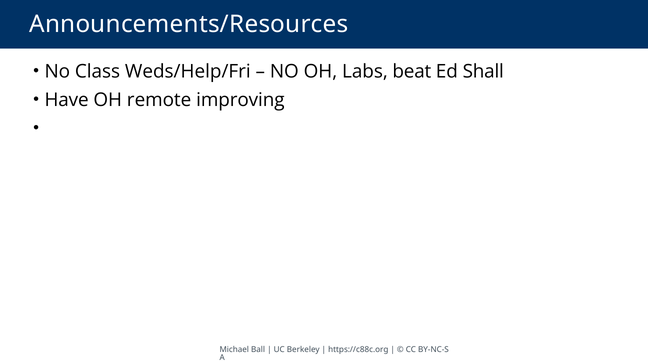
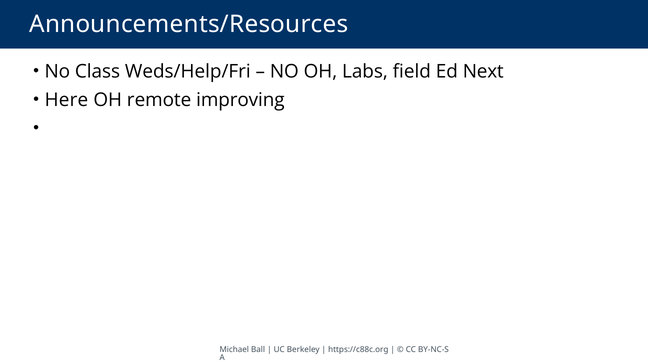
beat: beat -> field
Shall: Shall -> Next
Have: Have -> Here
